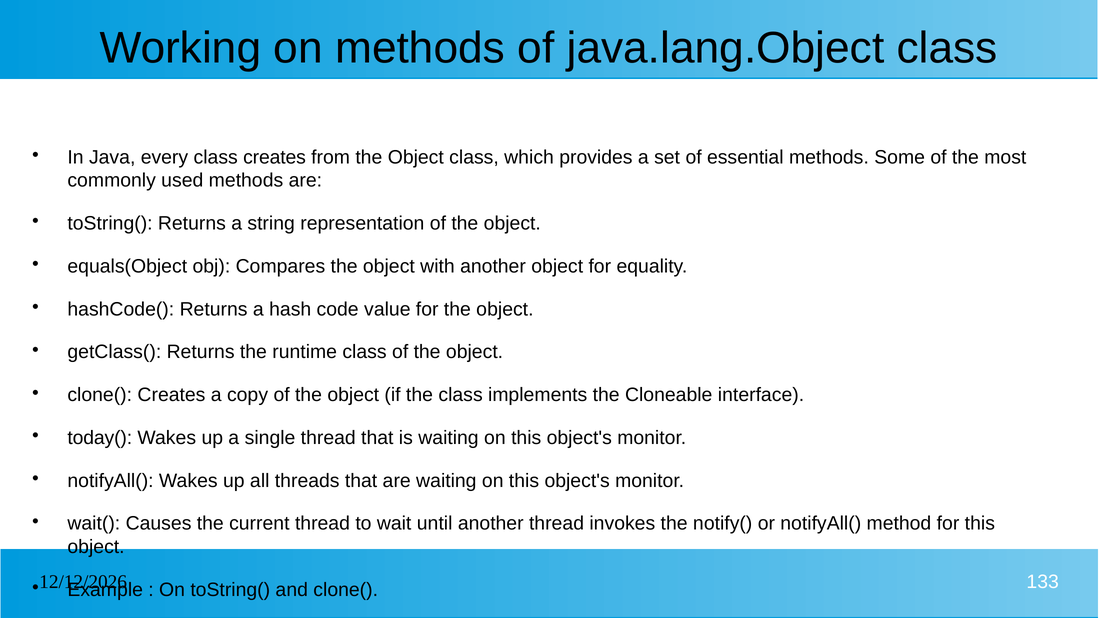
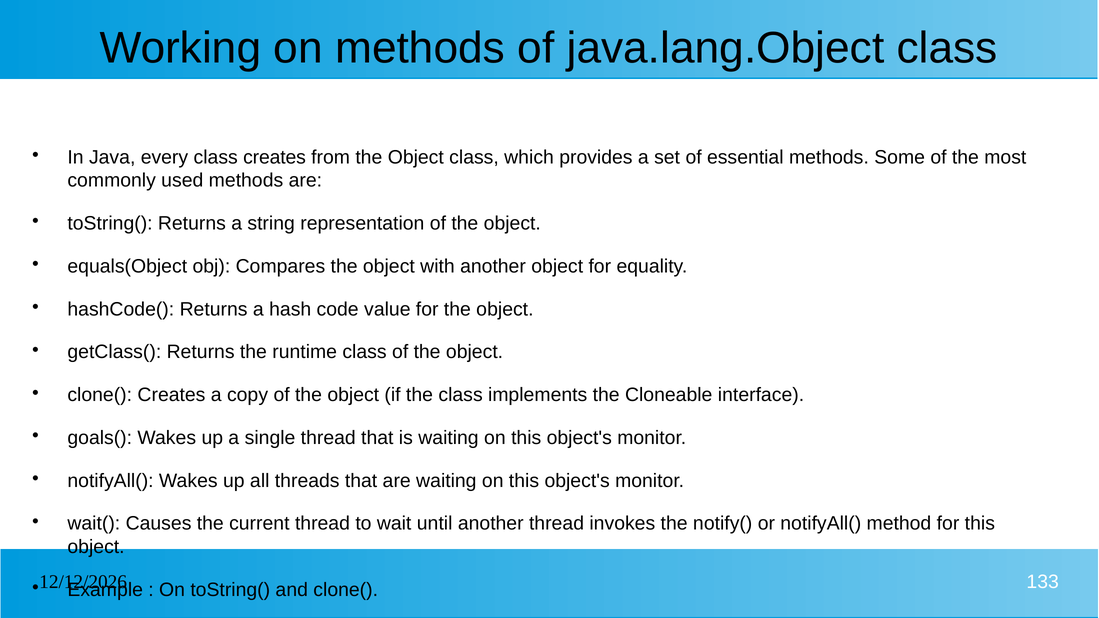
today(: today( -> goals(
